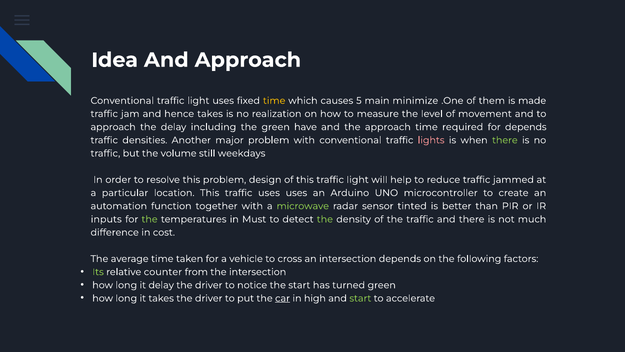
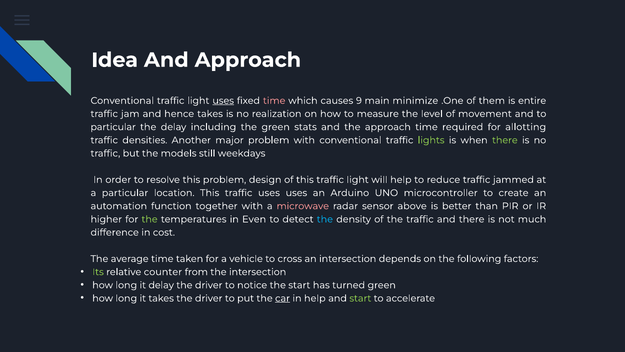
uses at (223, 101) underline: none -> present
time at (274, 101) colour: yellow -> pink
5: 5 -> 9
made: made -> entire
approach at (113, 127): approach -> particular
have: have -> stats
for depends: depends -> allotting
lights colour: pink -> light green
volume: volume -> models
microwave colour: light green -> pink
tinted: tinted -> above
inputs: inputs -> higher
Must: Must -> Even
the at (325, 219) colour: light green -> light blue
in high: high -> help
